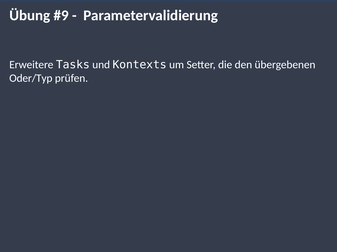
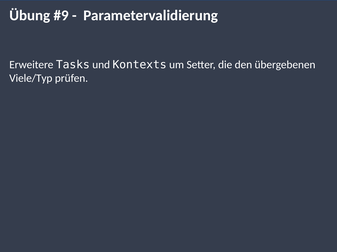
Oder/Typ: Oder/Typ -> Viele/Typ
